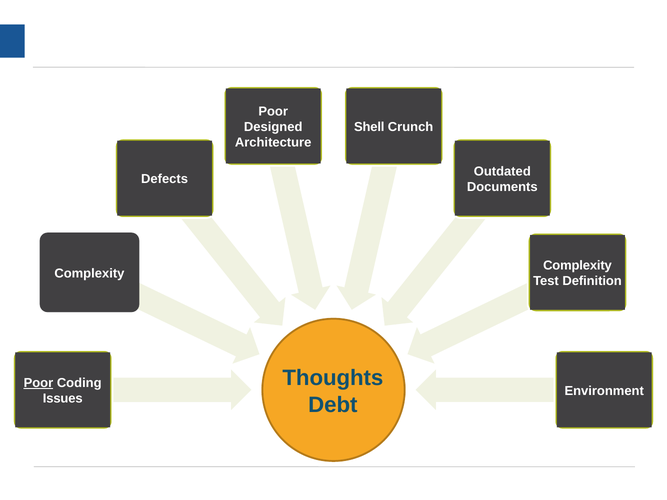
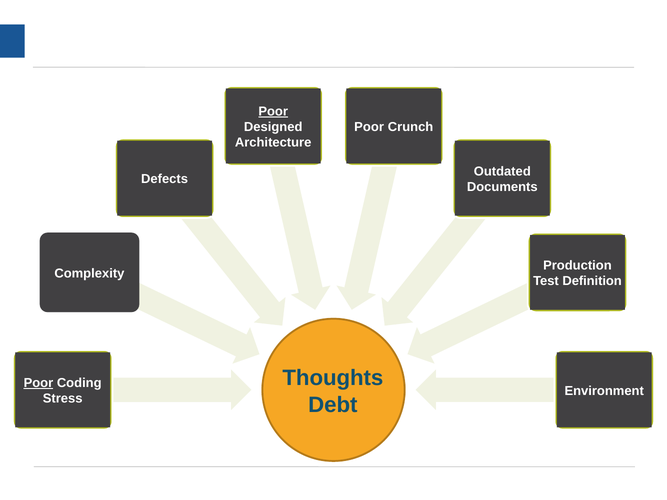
Poor at (273, 111) underline: none -> present
Shell at (369, 127): Shell -> Poor
Complexity at (577, 266): Complexity -> Production
Issues: Issues -> Stress
